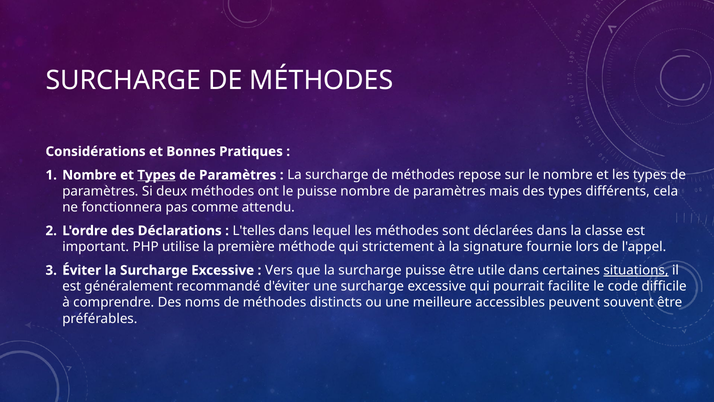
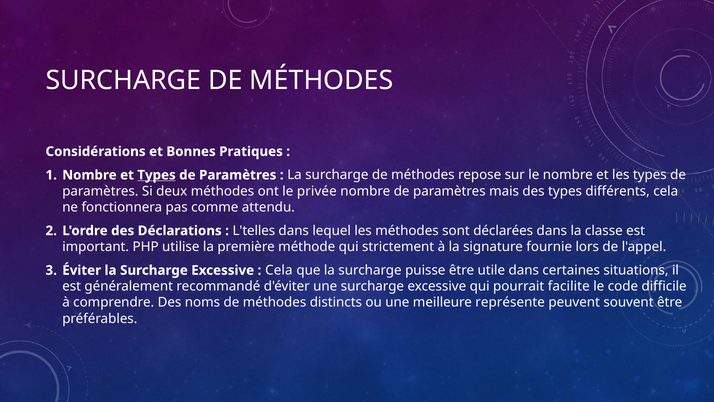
le puisse: puisse -> privée
Vers at (279, 270): Vers -> Cela
situations underline: present -> none
accessibles: accessibles -> représente
